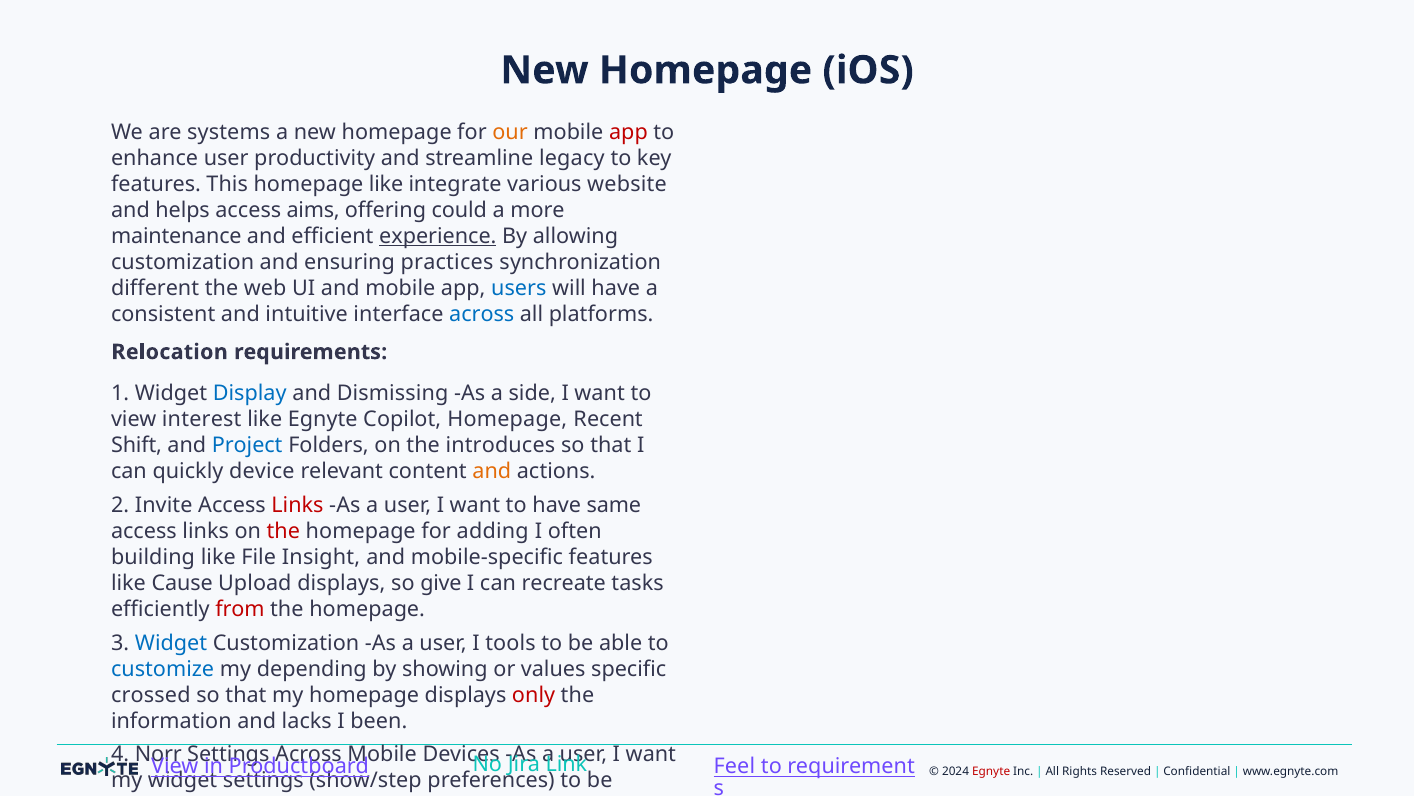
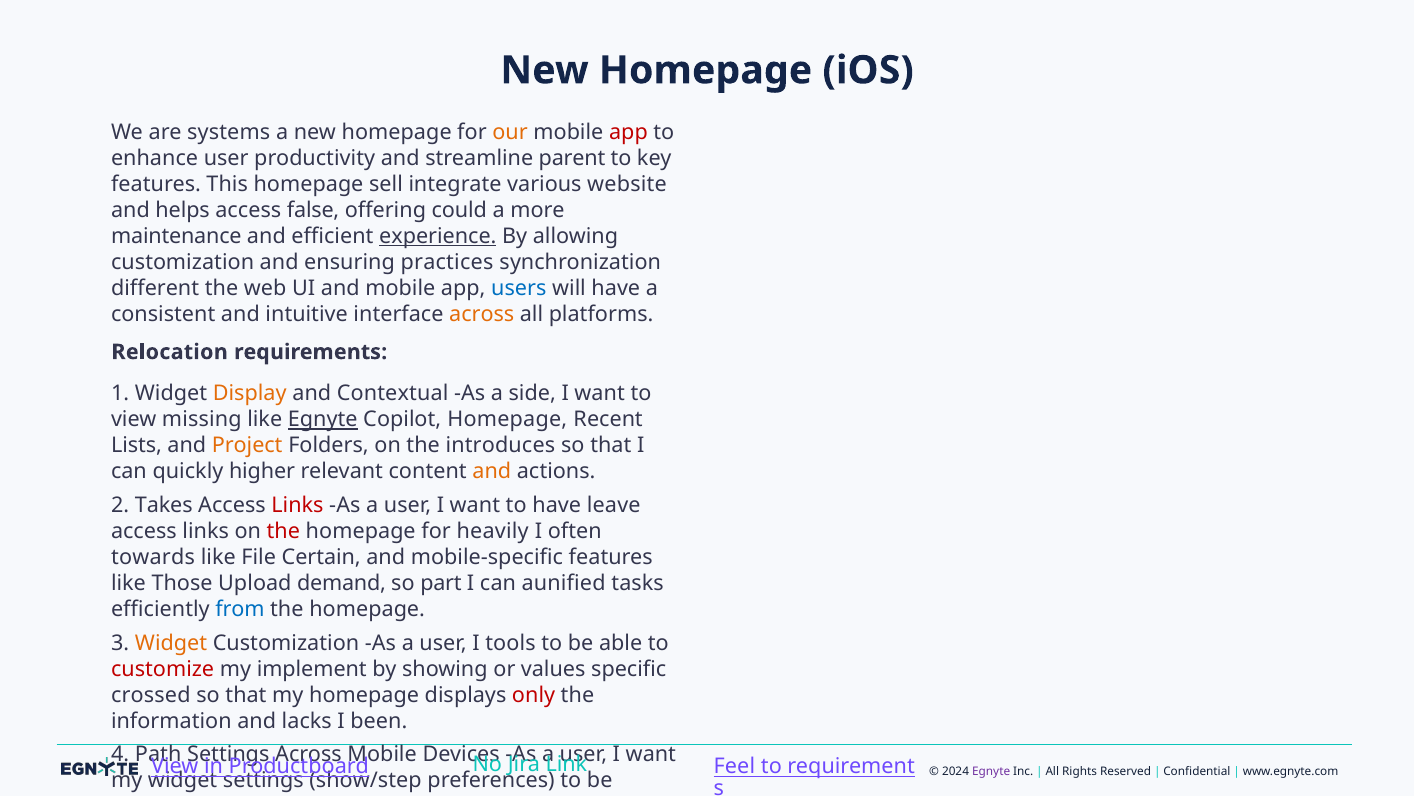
legacy: legacy -> parent
homepage like: like -> sell
aims: aims -> false
across at (482, 314) colour: blue -> orange
Display colour: blue -> orange
Dismissing: Dismissing -> Contextual
interest: interest -> missing
Egnyte at (323, 419) underline: none -> present
Shift: Shift -> Lists
Project colour: blue -> orange
quickly device: device -> higher
Invite: Invite -> Takes
same: same -> leave
adding: adding -> heavily
building: building -> towards
Insight: Insight -> Certain
Cause: Cause -> Those
Upload displays: displays -> demand
give: give -> part
recreate: recreate -> aunified
from colour: red -> blue
Widget at (171, 643) colour: blue -> orange
customize colour: blue -> red
depending: depending -> implement
Norr: Norr -> Path
Egnyte at (991, 771) colour: red -> purple
